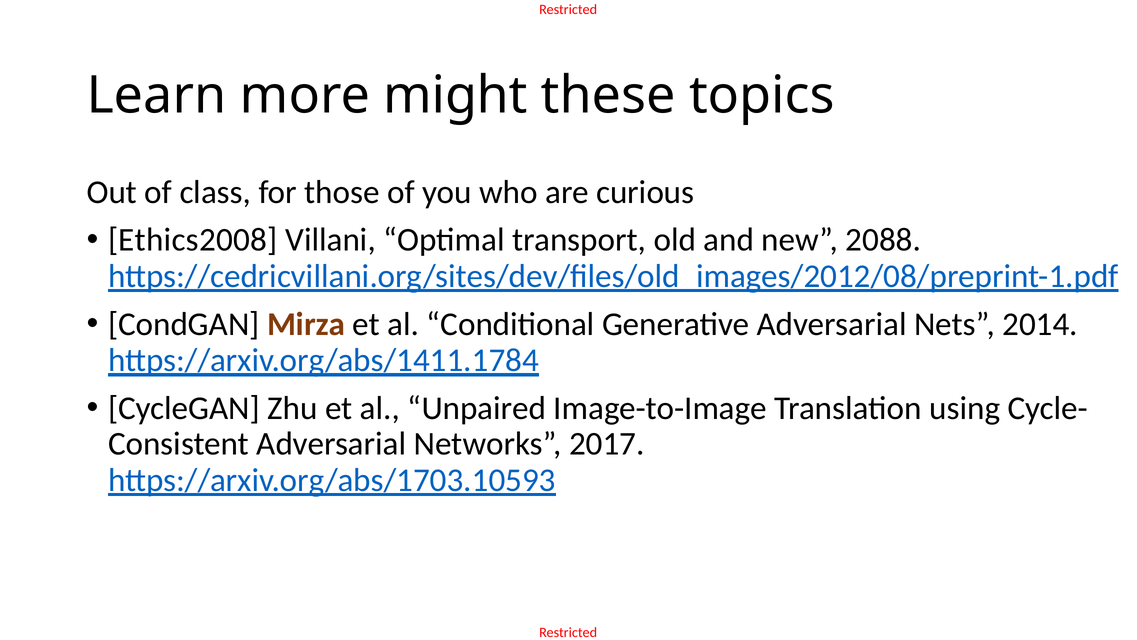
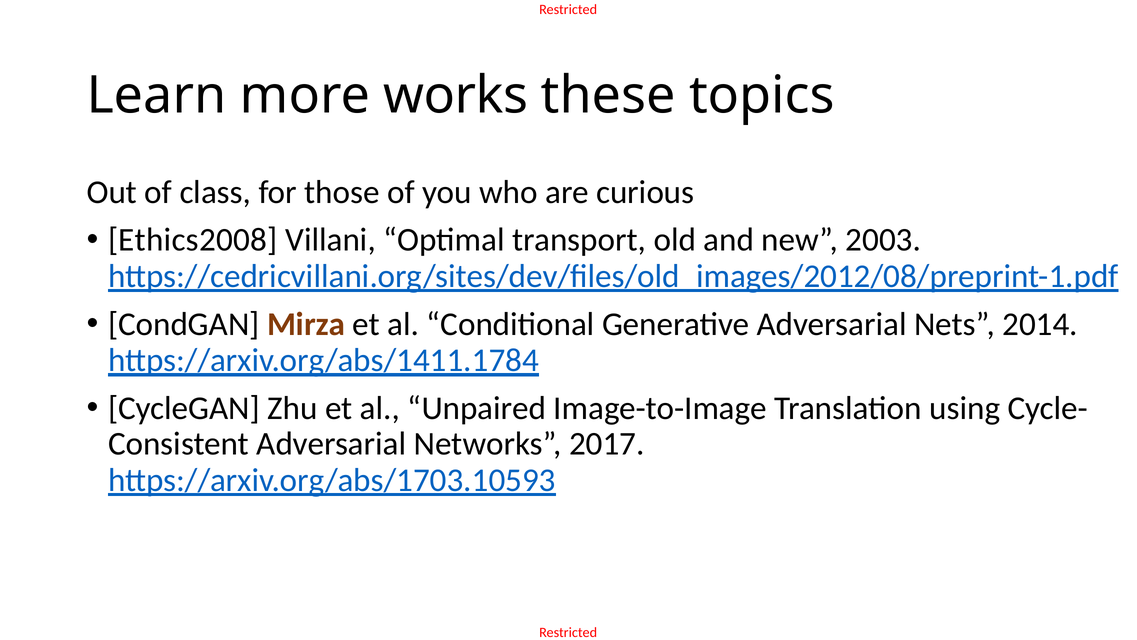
might: might -> works
2088: 2088 -> 2003
